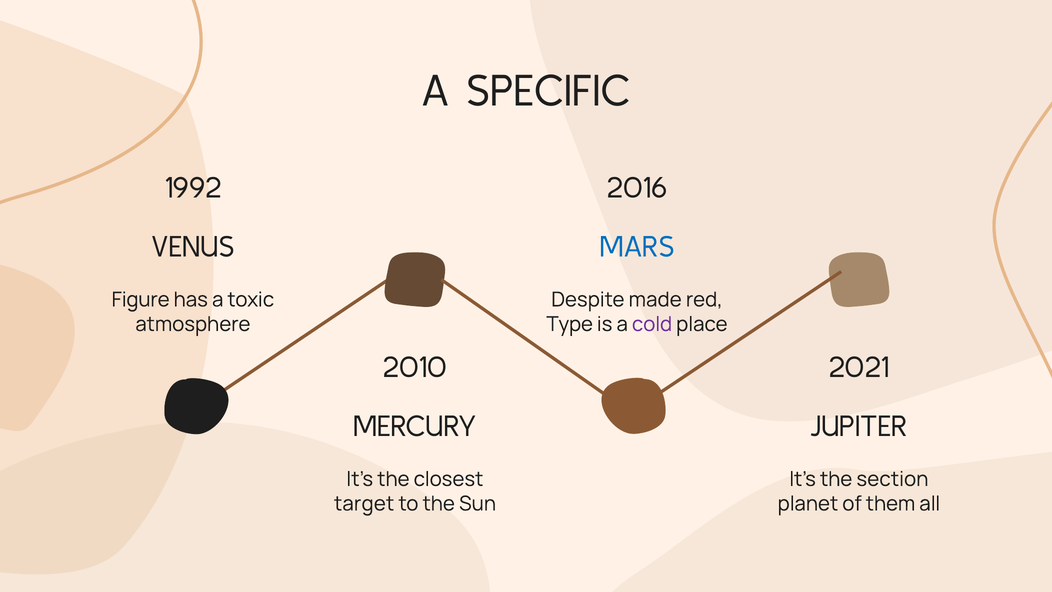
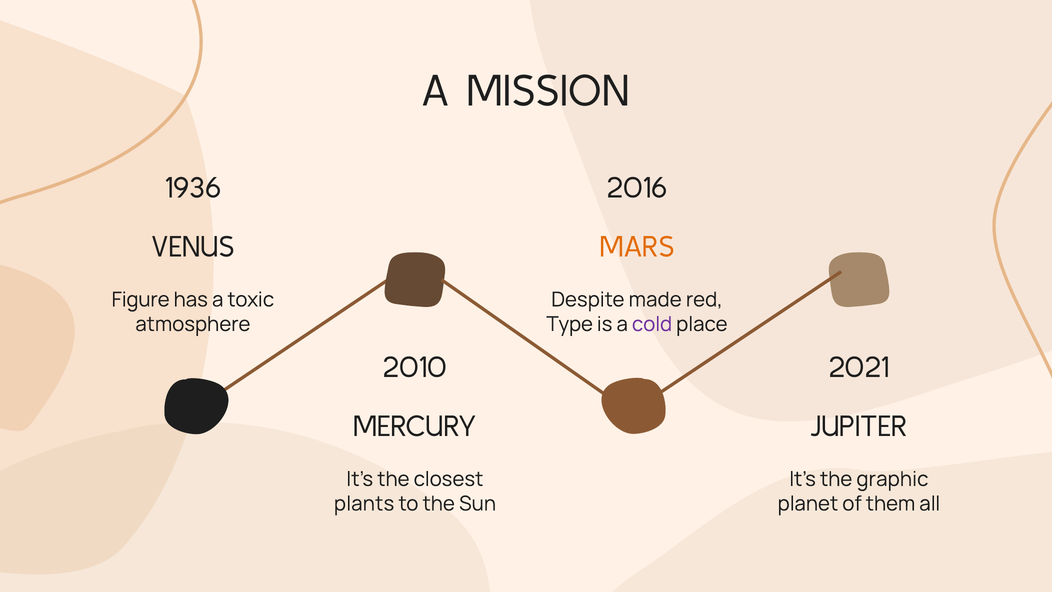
SPECIFIC: SPECIFIC -> MISSION
1992: 1992 -> 1936
MARS colour: blue -> orange
section: section -> graphic
target: target -> plants
